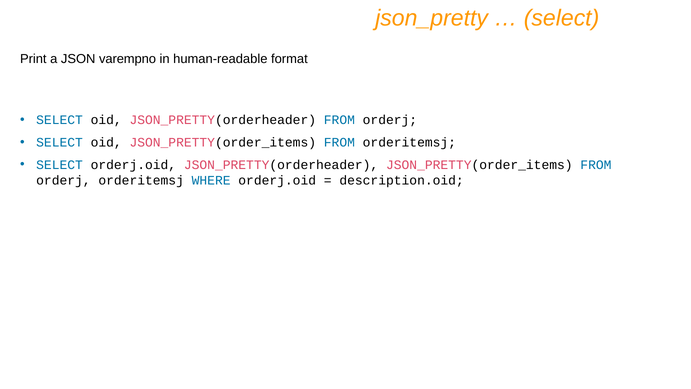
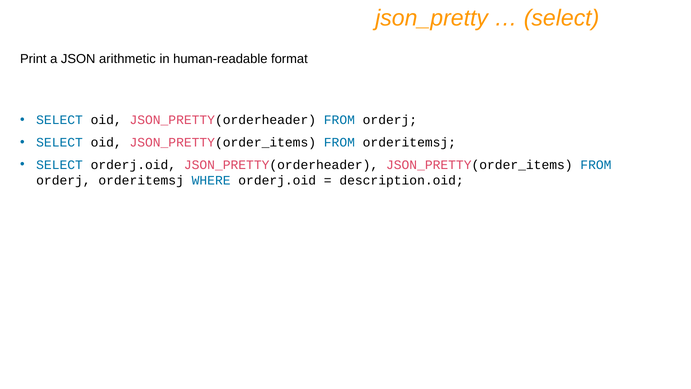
varempno: varempno -> arithmetic
